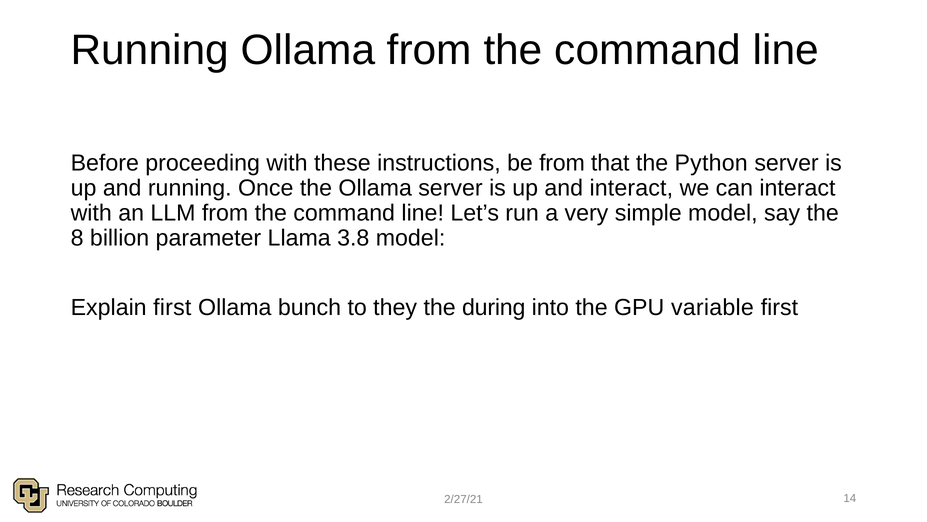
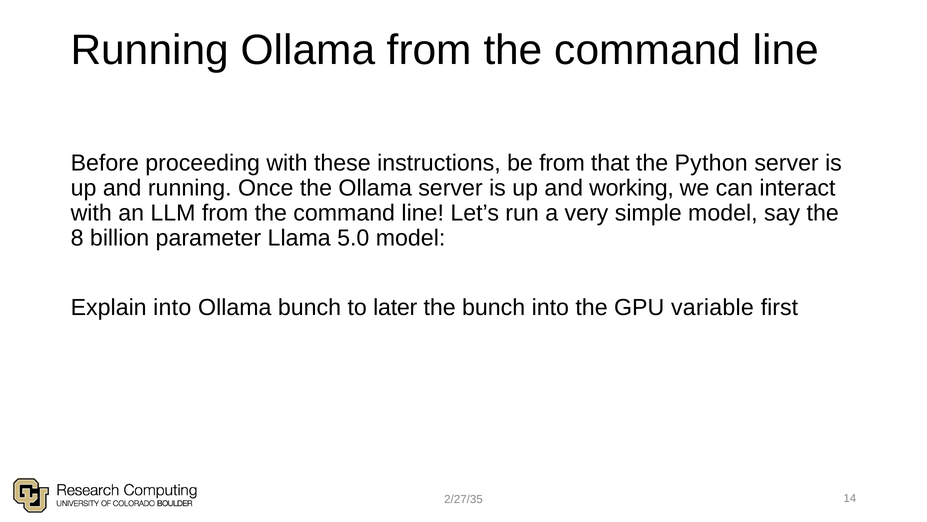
and interact: interact -> working
3.8: 3.8 -> 5.0
Explain first: first -> into
they: they -> later
the during: during -> bunch
2/27/21: 2/27/21 -> 2/27/35
